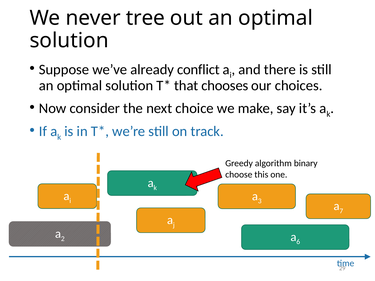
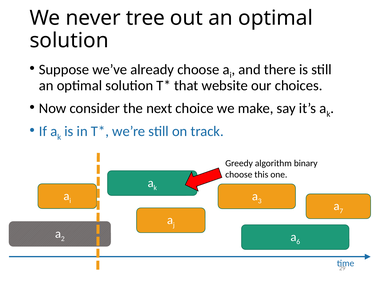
already conflict: conflict -> choose
chooses: chooses -> website
